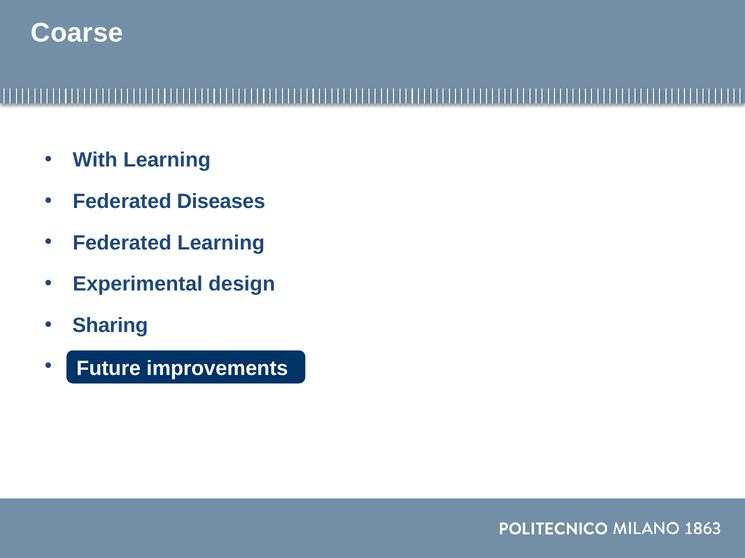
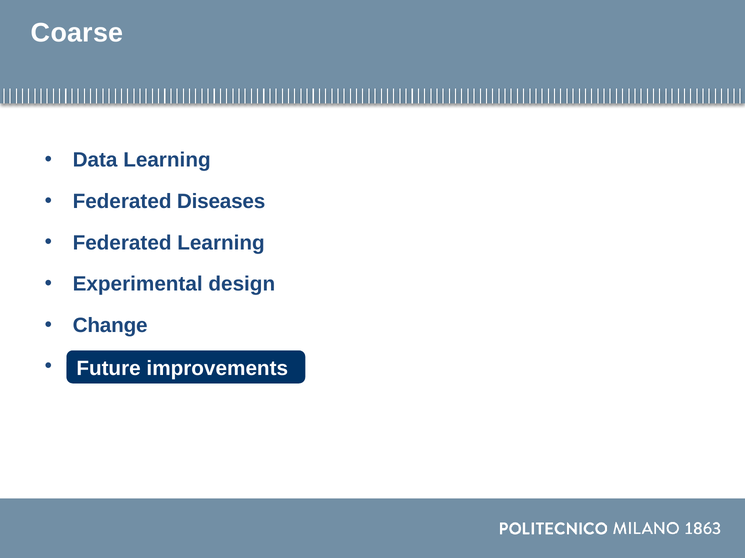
With: With -> Data
Sharing: Sharing -> Change
